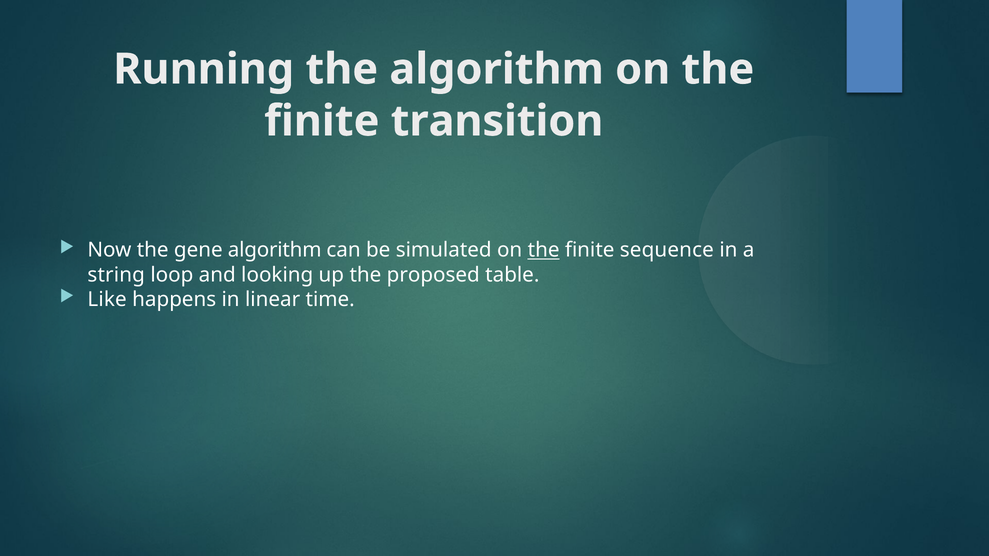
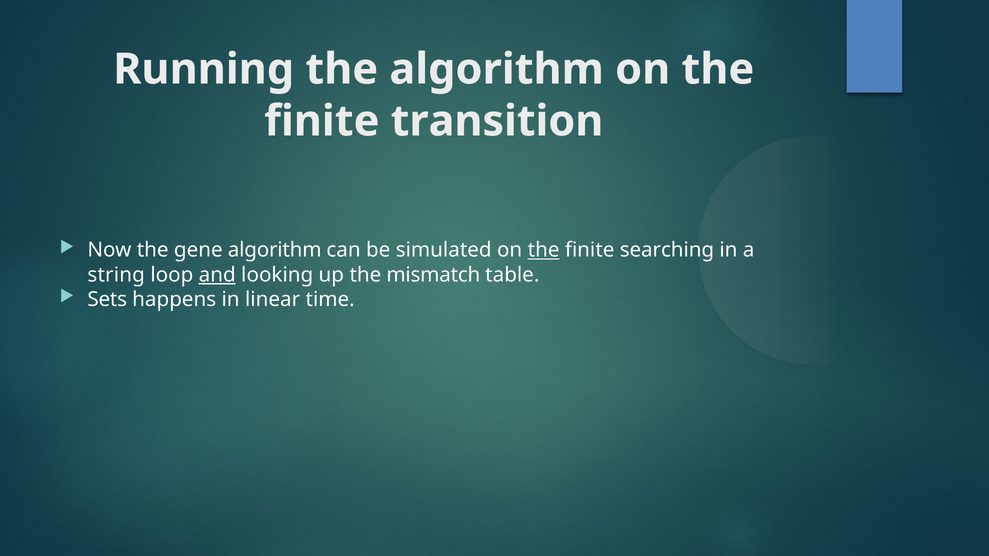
sequence: sequence -> searching
and underline: none -> present
proposed: proposed -> mismatch
Like: Like -> Sets
